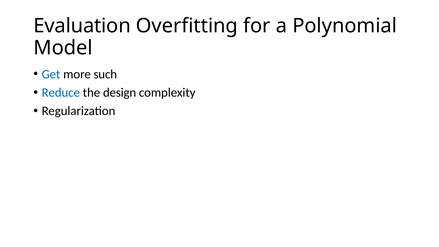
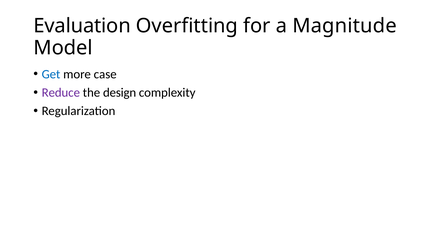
Polynomial: Polynomial -> Magnitude
such: such -> case
Reduce colour: blue -> purple
